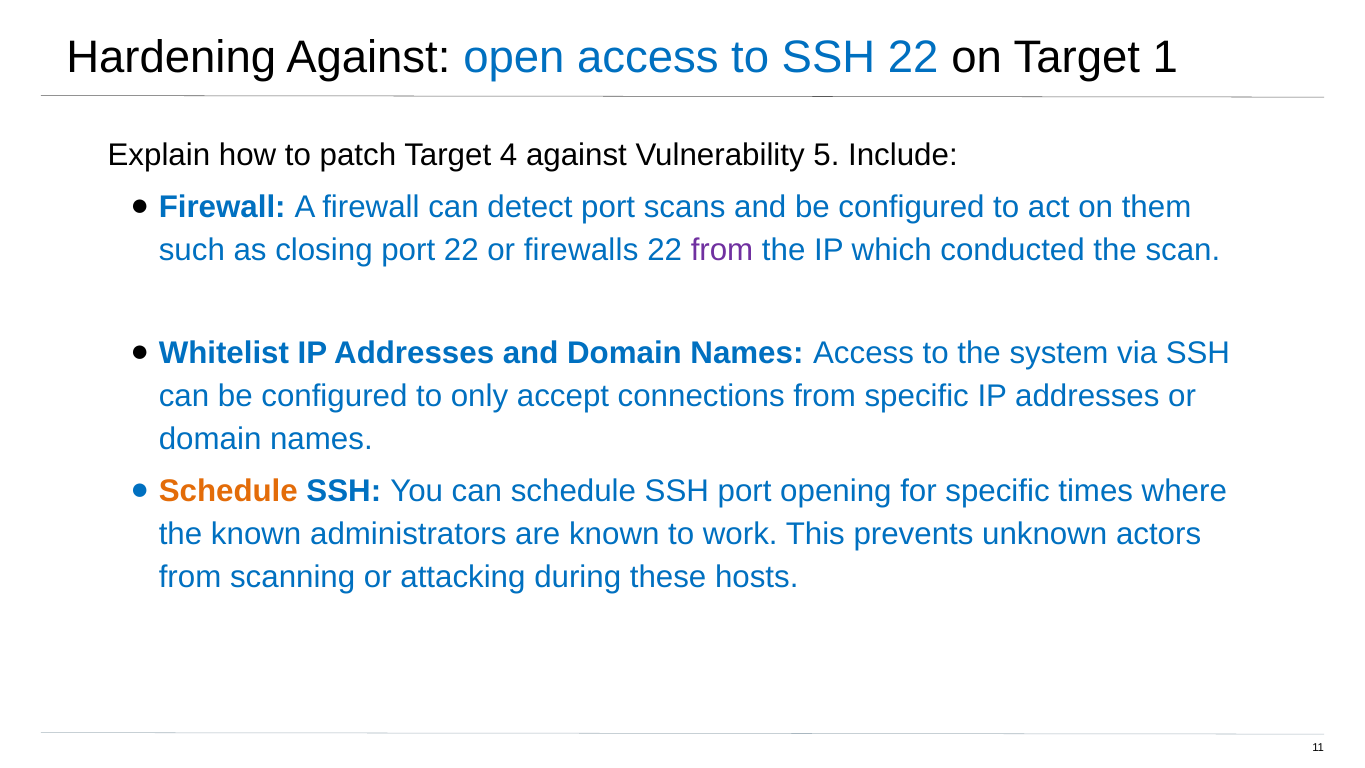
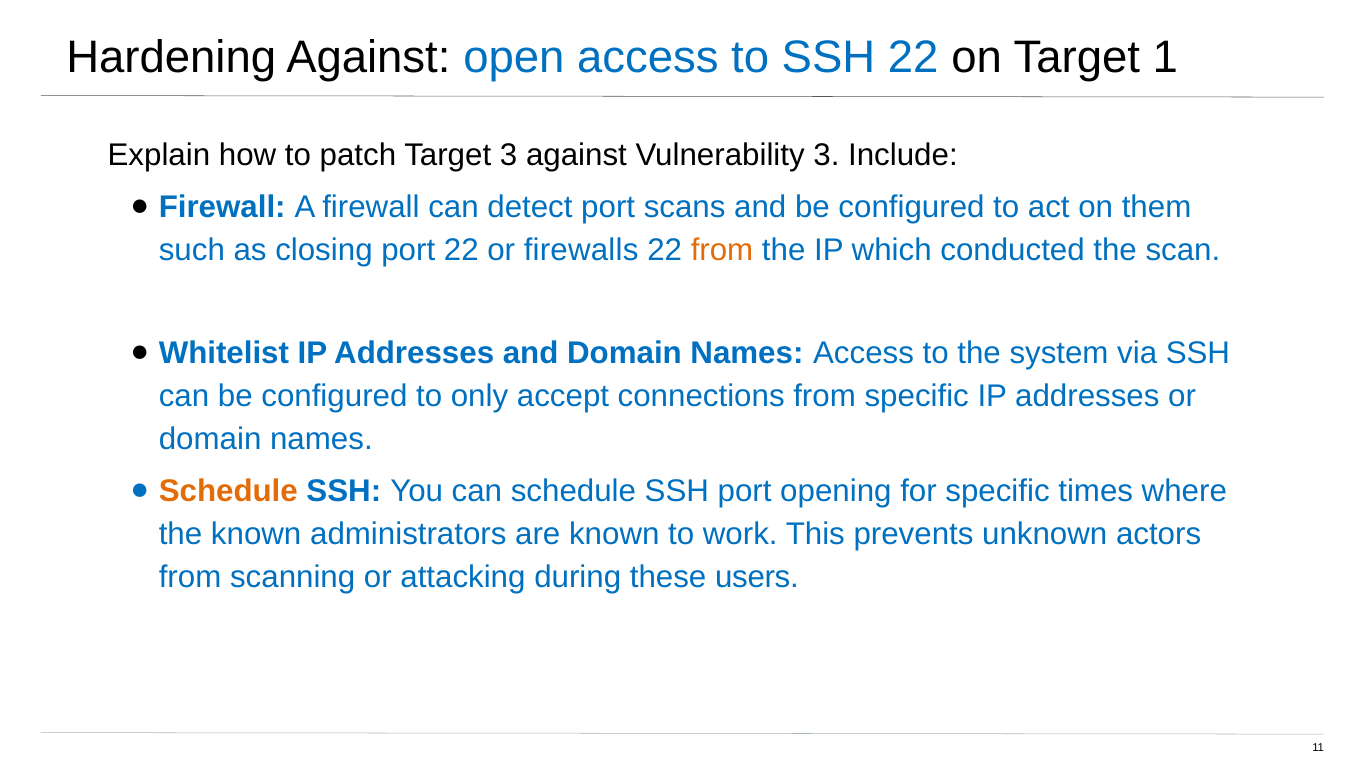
Target 4: 4 -> 3
Vulnerability 5: 5 -> 3
from at (722, 250) colour: purple -> orange
hosts: hosts -> users
